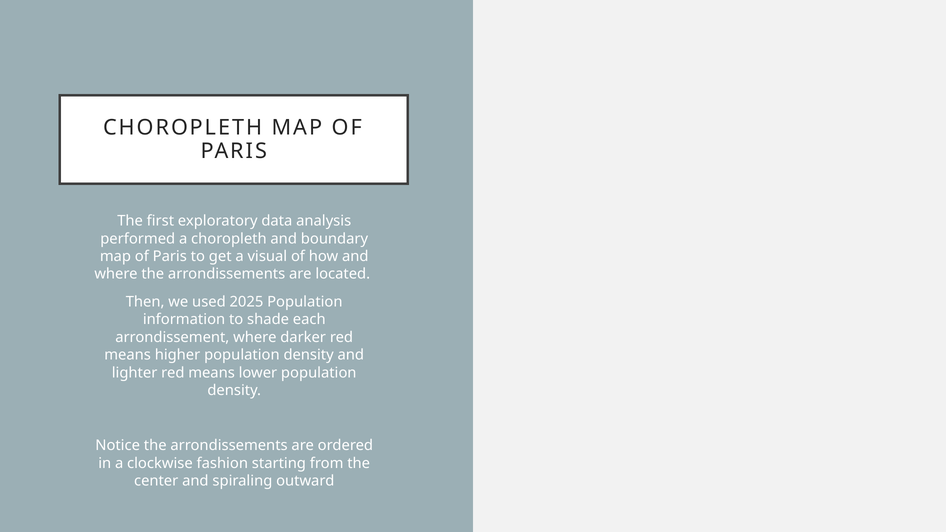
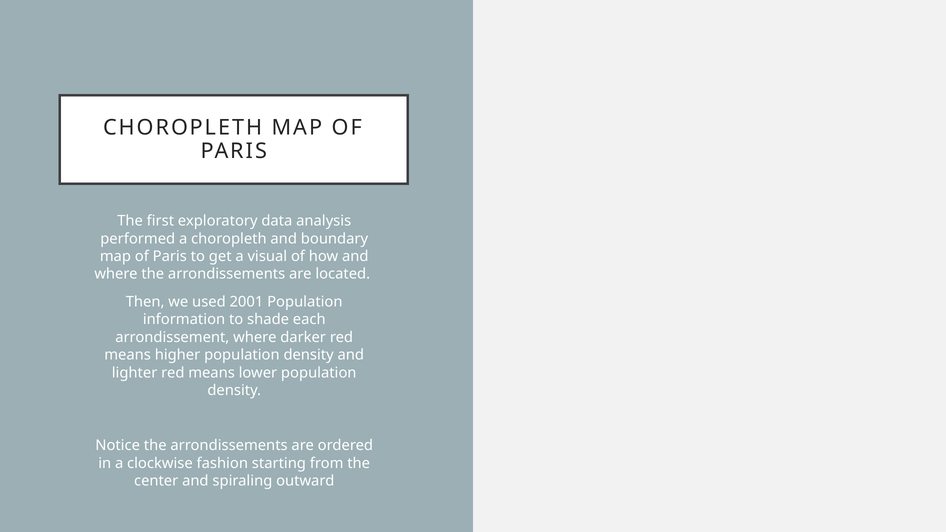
2025: 2025 -> 2001
